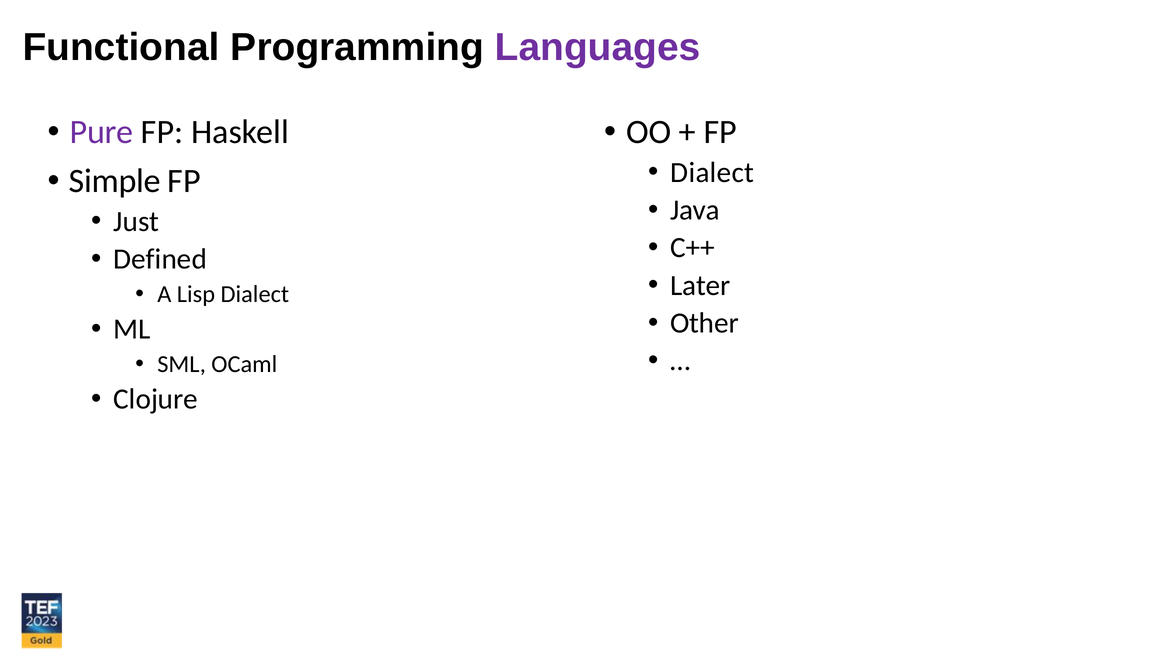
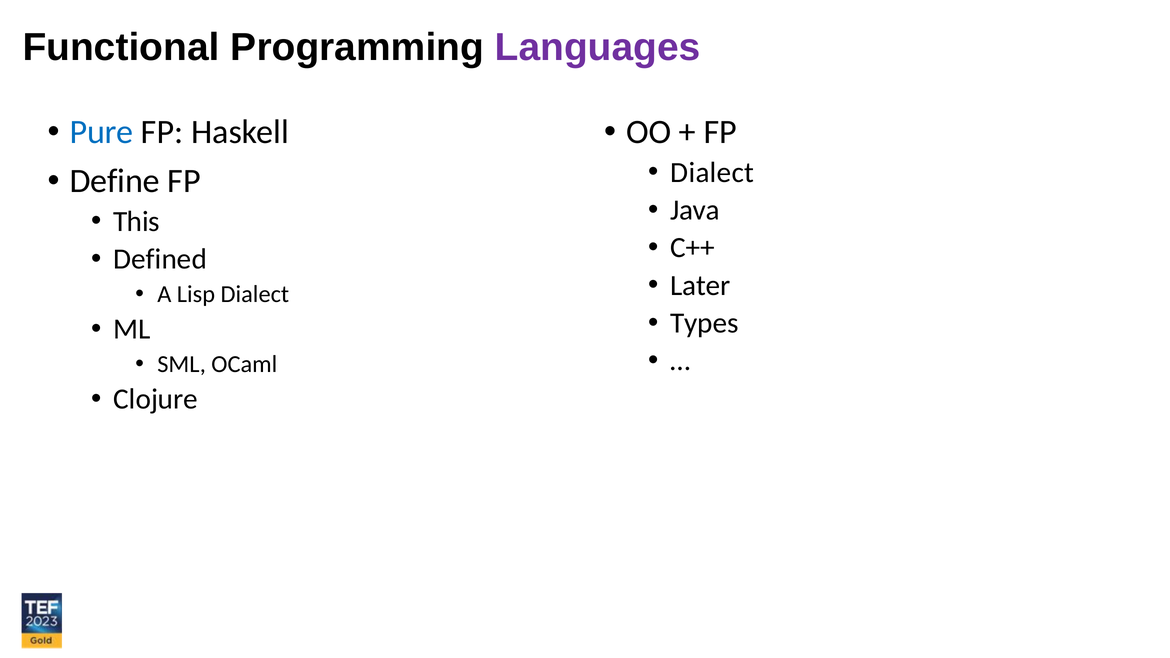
Pure colour: purple -> blue
Simple: Simple -> Define
Just: Just -> This
Other: Other -> Types
